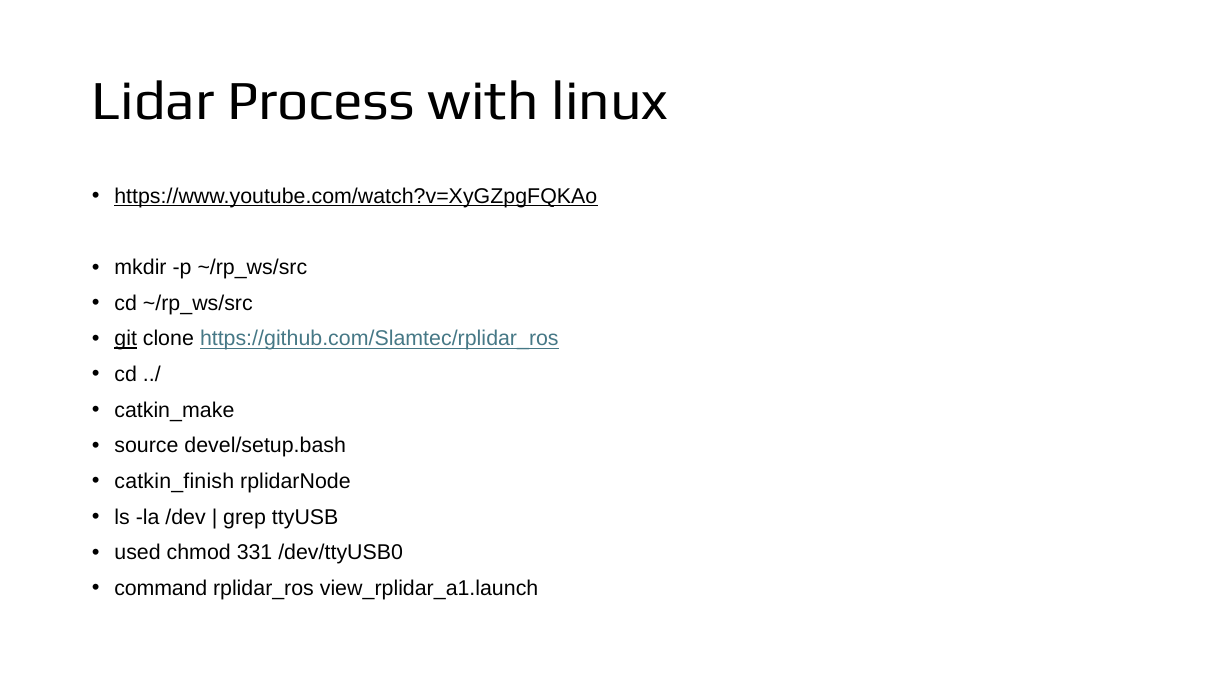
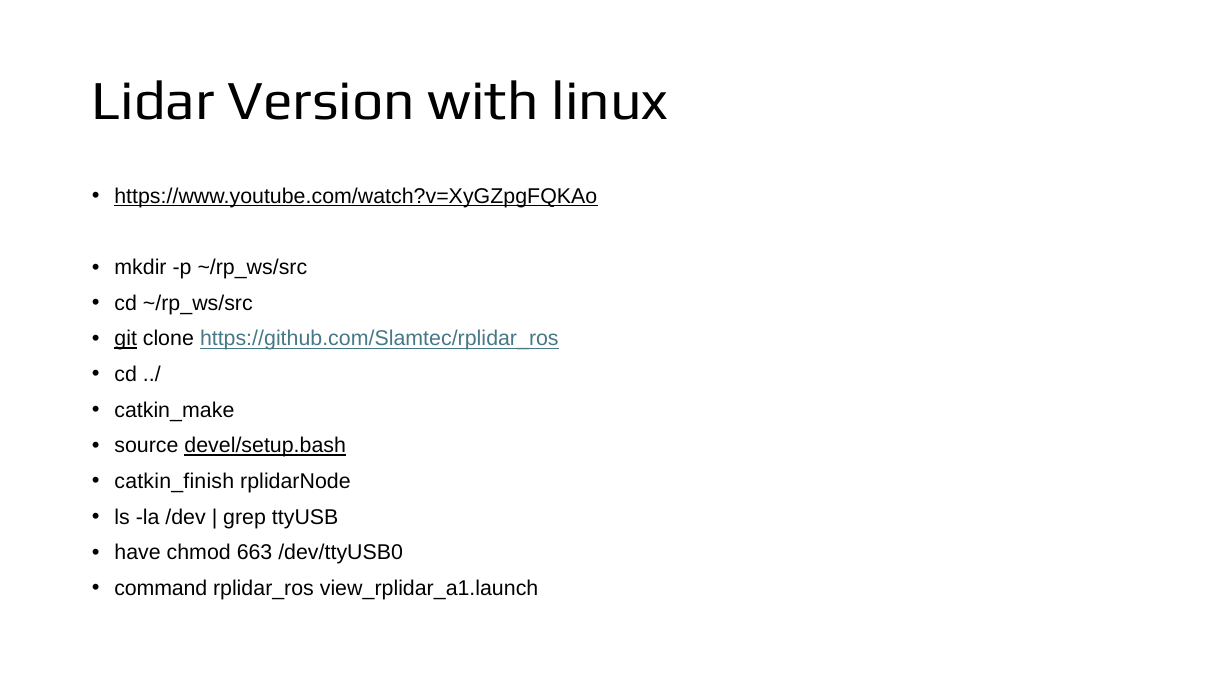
Process: Process -> Version
devel/setup.bash underline: none -> present
used: used -> have
331: 331 -> 663
